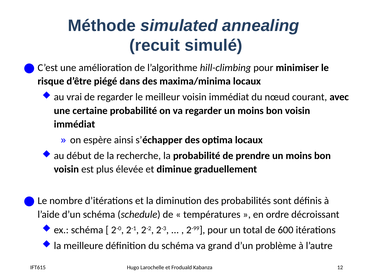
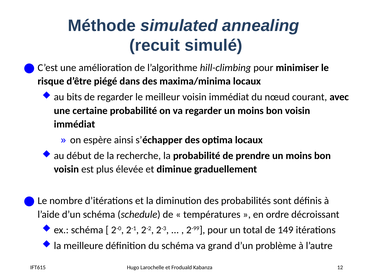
vrai: vrai -> bits
600: 600 -> 149
